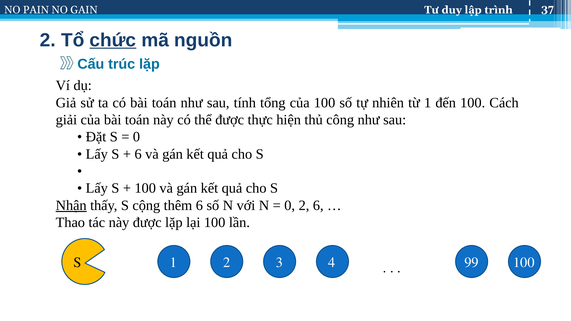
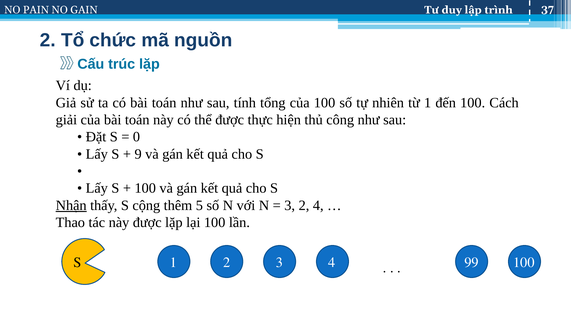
chức underline: present -> none
6 at (138, 154): 6 -> 9
thêm 6: 6 -> 5
0 at (290, 205): 0 -> 3
2 6: 6 -> 4
